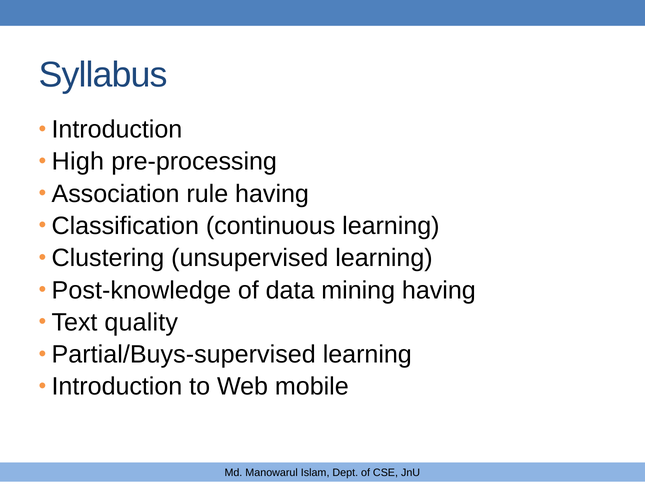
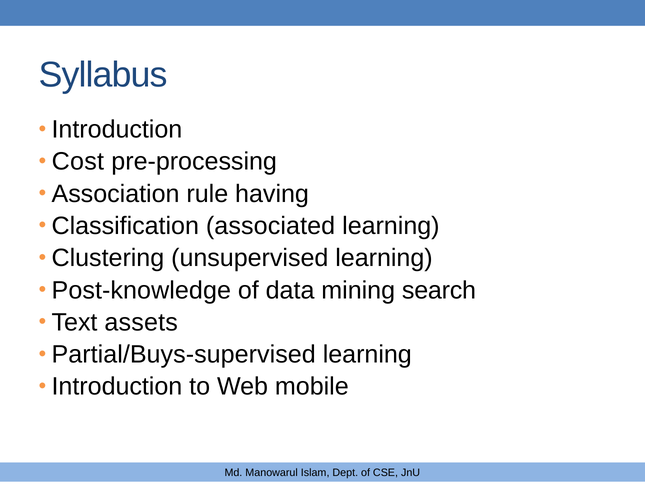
High: High -> Cost
continuous: continuous -> associated
mining having: having -> search
quality: quality -> assets
